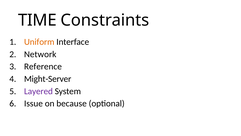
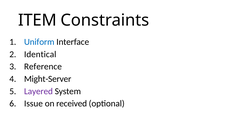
TIME: TIME -> ITEM
Uniform colour: orange -> blue
Network: Network -> Identical
because: because -> received
